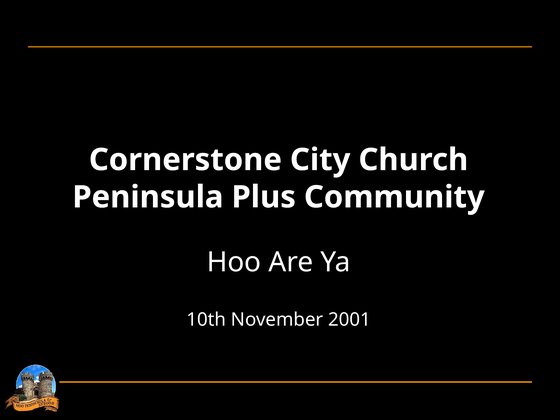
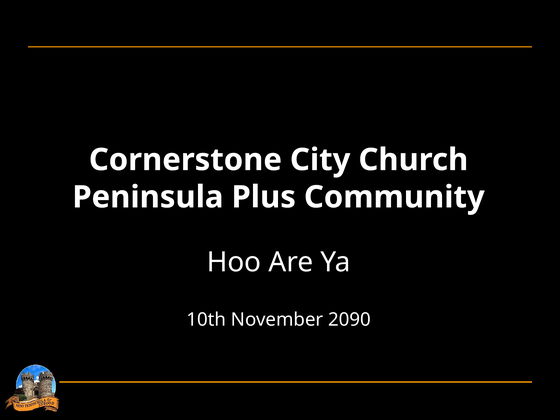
2001: 2001 -> 2090
